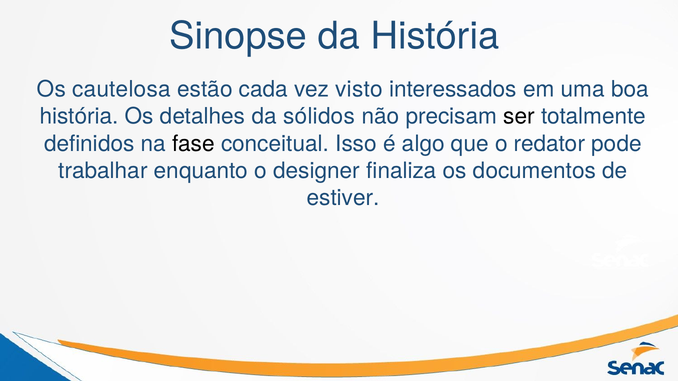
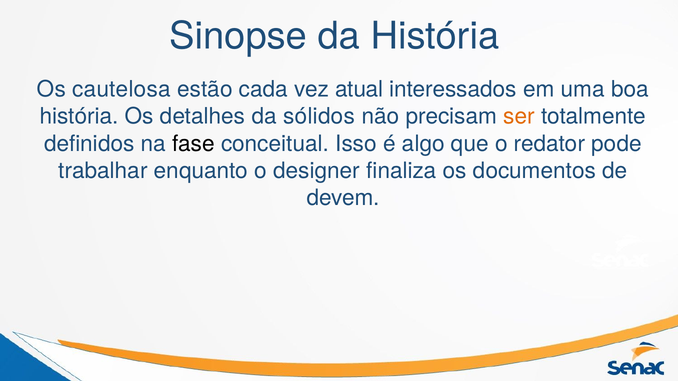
visto: visto -> atual
ser colour: black -> orange
estiver: estiver -> devem
